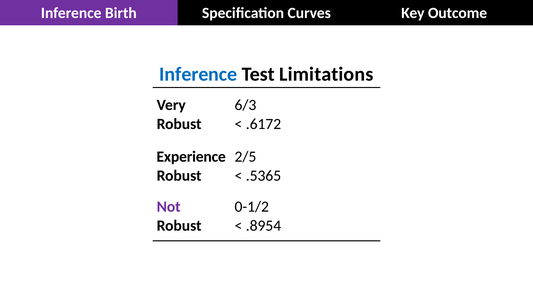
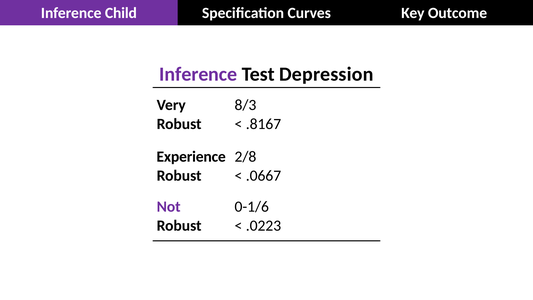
Birth: Birth -> Child
Inference at (198, 74) colour: blue -> purple
Limitations: Limitations -> Depression
6/3: 6/3 -> 8/3
.6172: .6172 -> .8167
2/5: 2/5 -> 2/8
.5365: .5365 -> .0667
0-1/2: 0-1/2 -> 0-1/6
.8954: .8954 -> .0223
